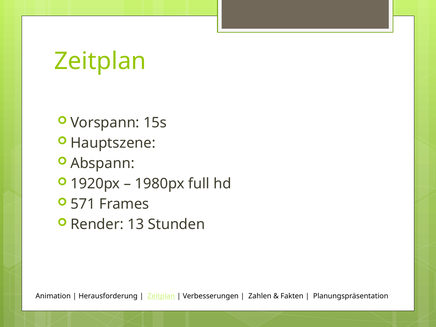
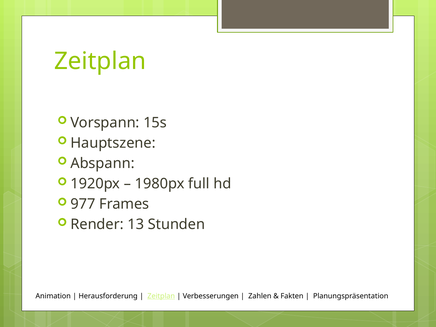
571: 571 -> 977
